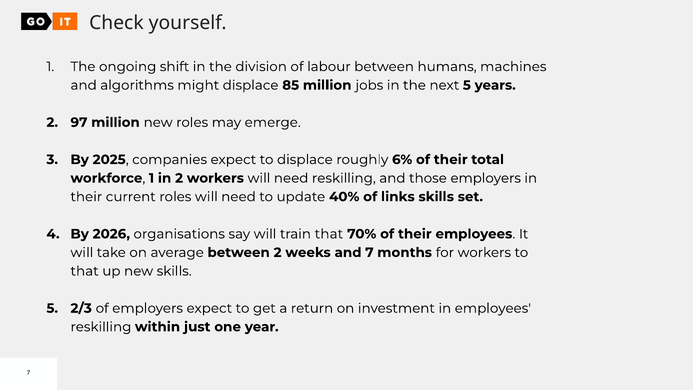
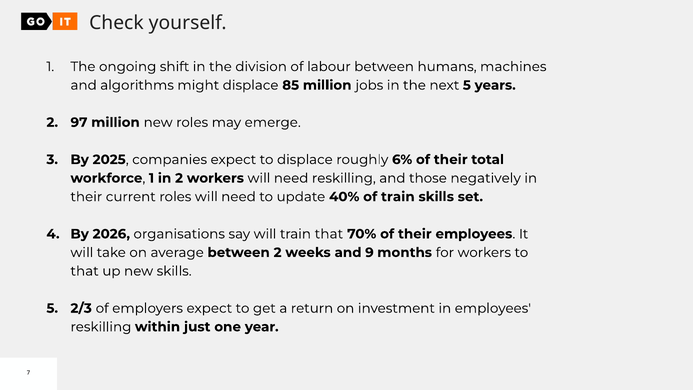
those employers: employers -> negatively
of links: links -> train
and 7: 7 -> 9
